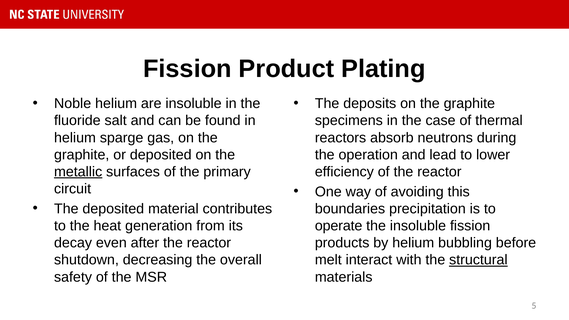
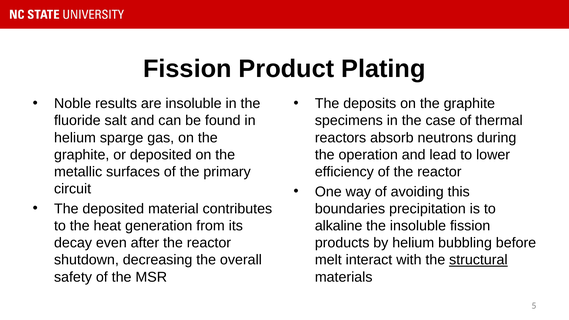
Noble helium: helium -> results
metallic underline: present -> none
operate: operate -> alkaline
